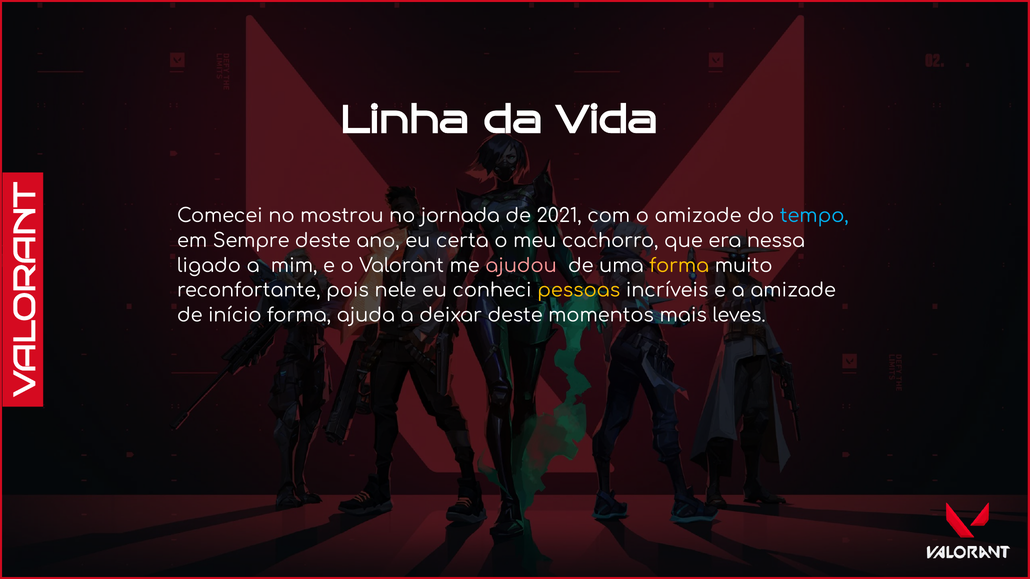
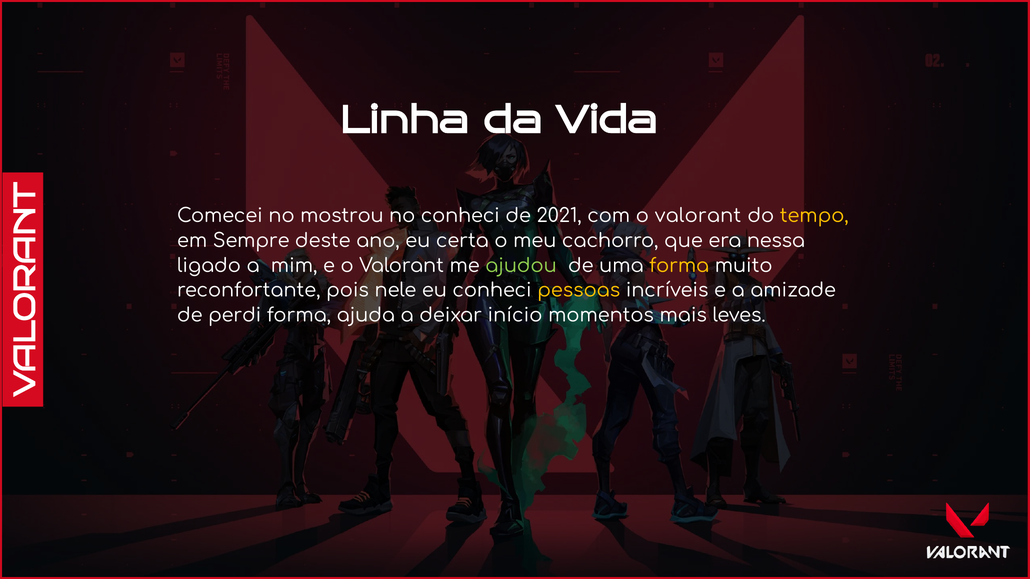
no jornada: jornada -> conheci
com o amizade: amizade -> valorant
tempo colour: light blue -> yellow
ajudou colour: pink -> light green
início: início -> perdi
deixar deste: deste -> início
